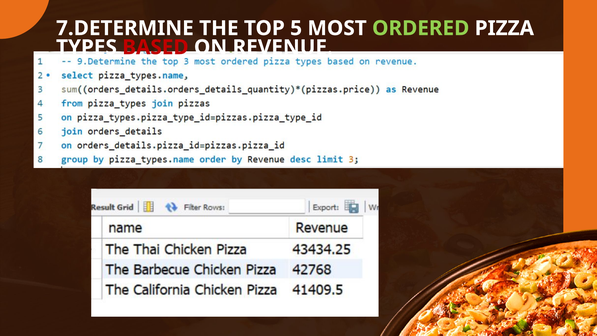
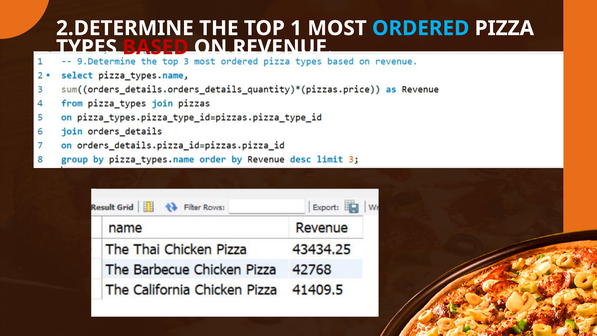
7.DETERMINE: 7.DETERMINE -> 2.DETERMINE
5: 5 -> 1
ORDERED colour: light green -> light blue
